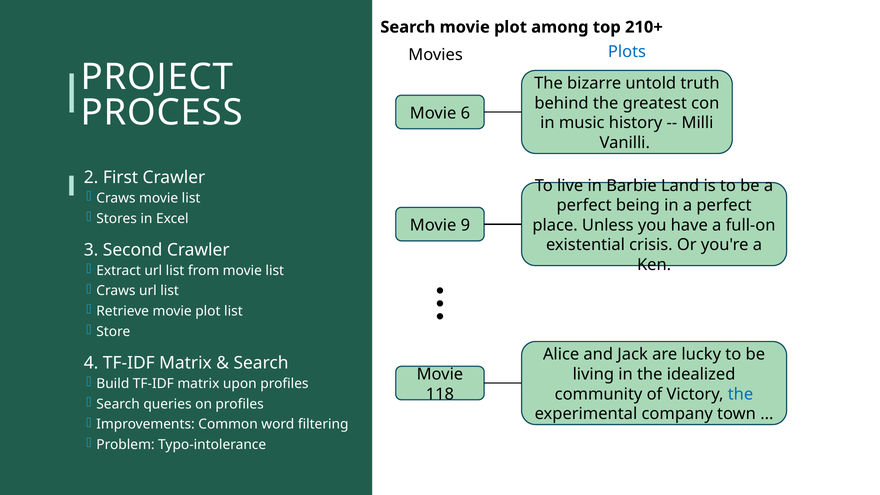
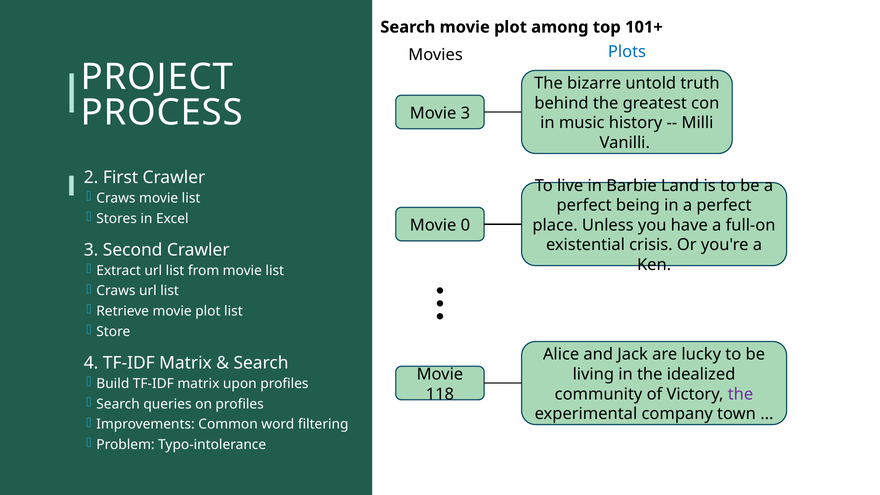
210+: 210+ -> 101+
Movie 6: 6 -> 3
9: 9 -> 0
the at (740, 394) colour: blue -> purple
